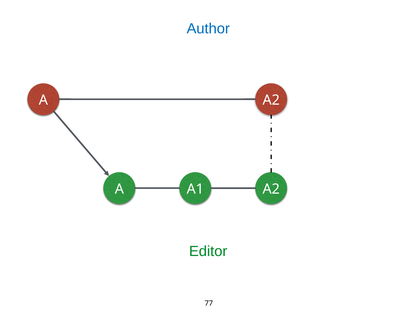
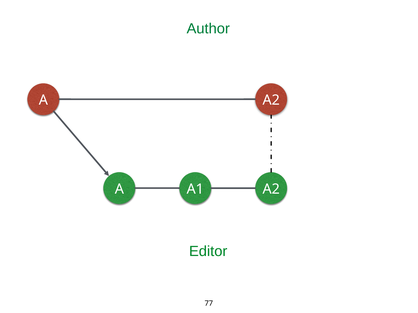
Author colour: blue -> green
